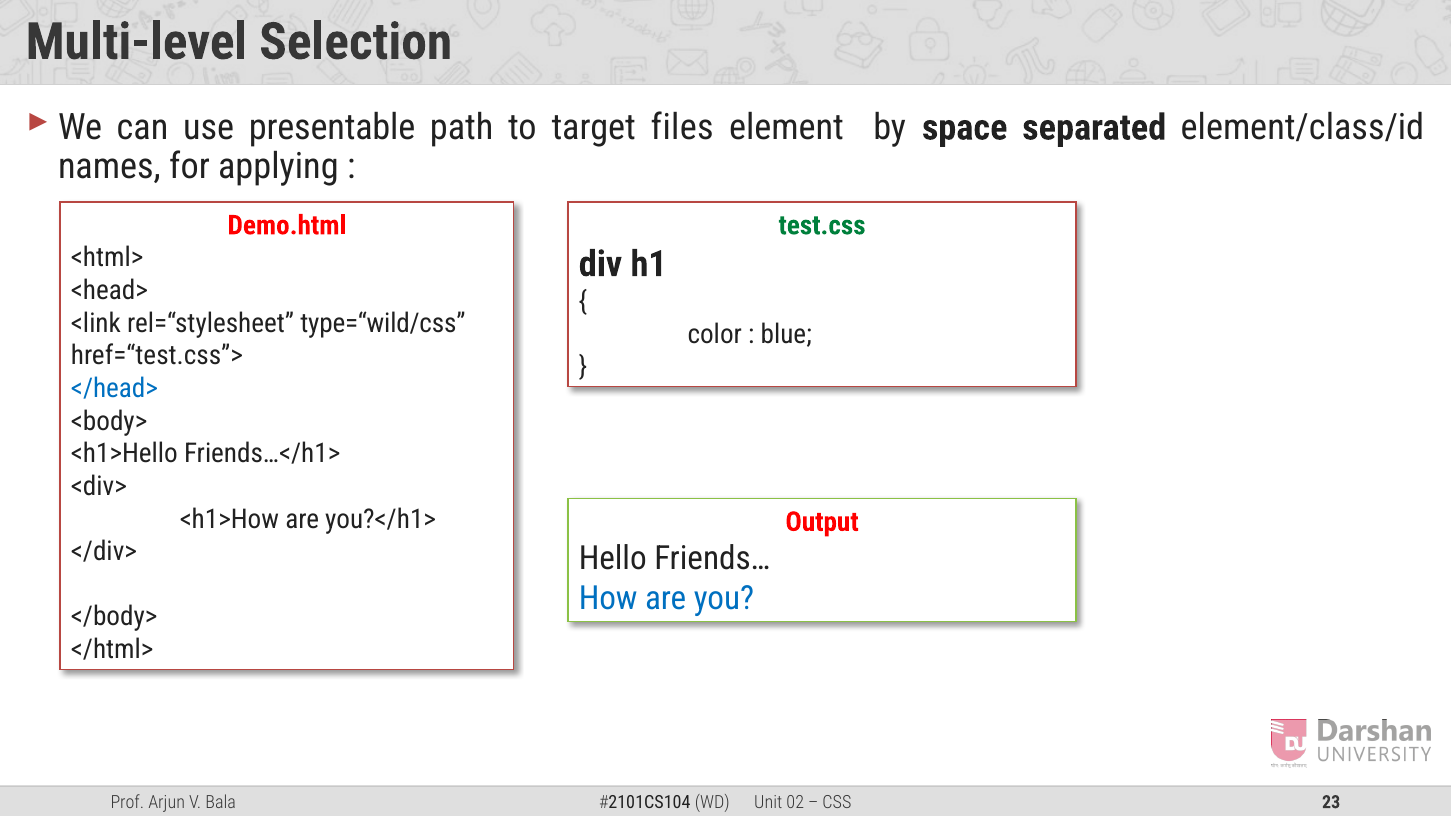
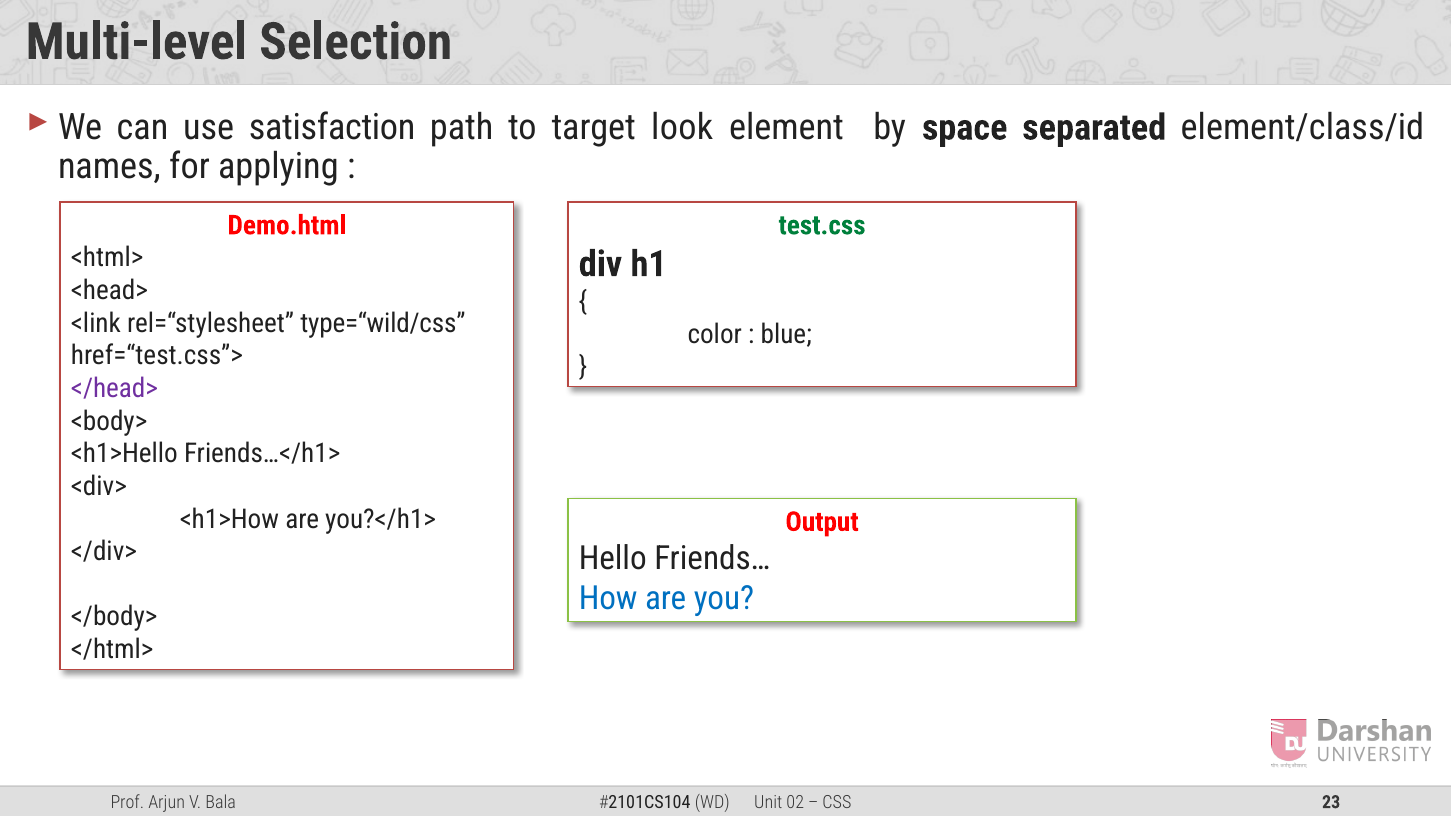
presentable: presentable -> satisfaction
files: files -> look
</head> colour: blue -> purple
